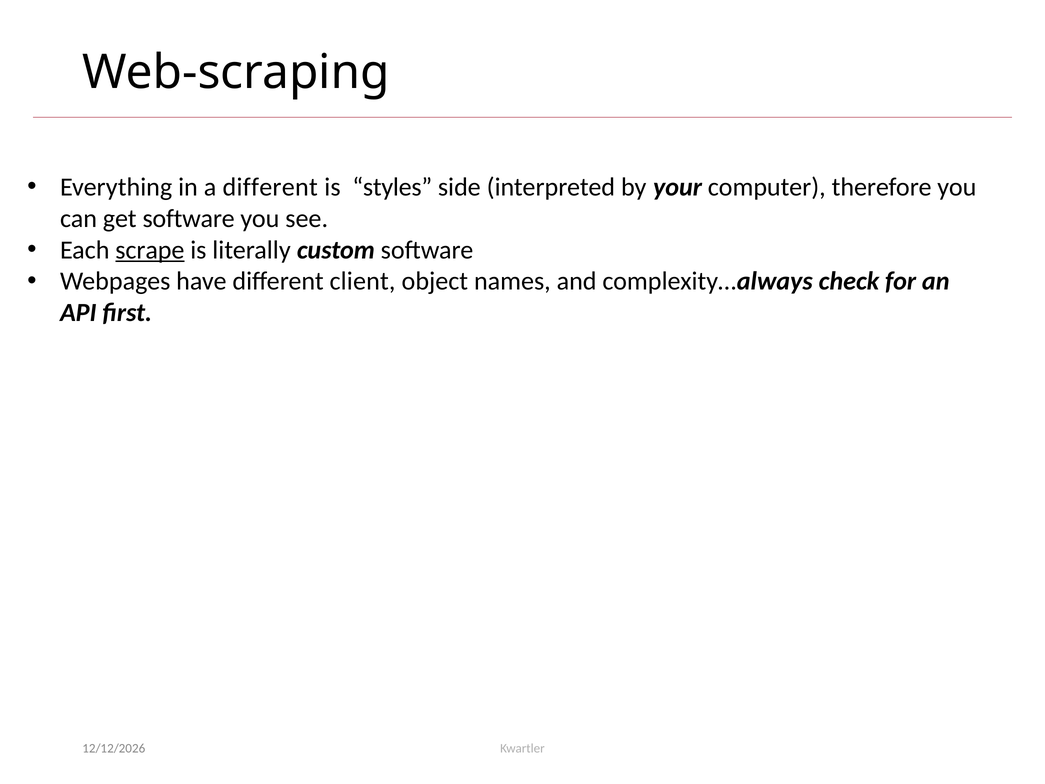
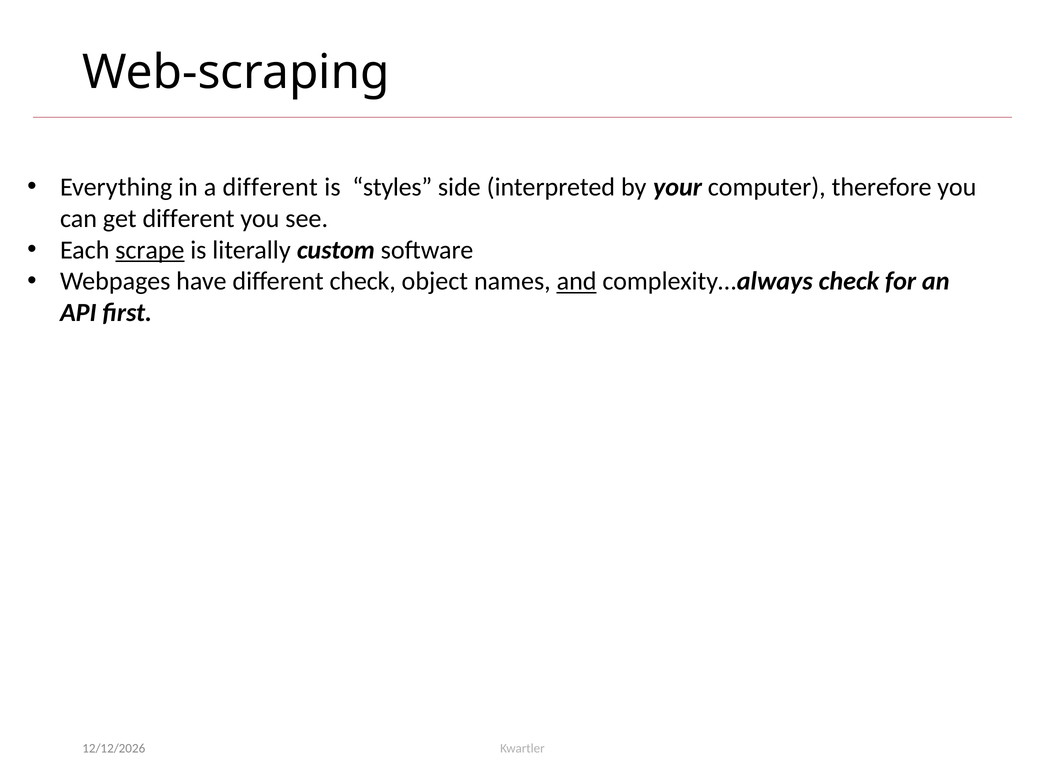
get software: software -> different
different client: client -> check
and underline: none -> present
